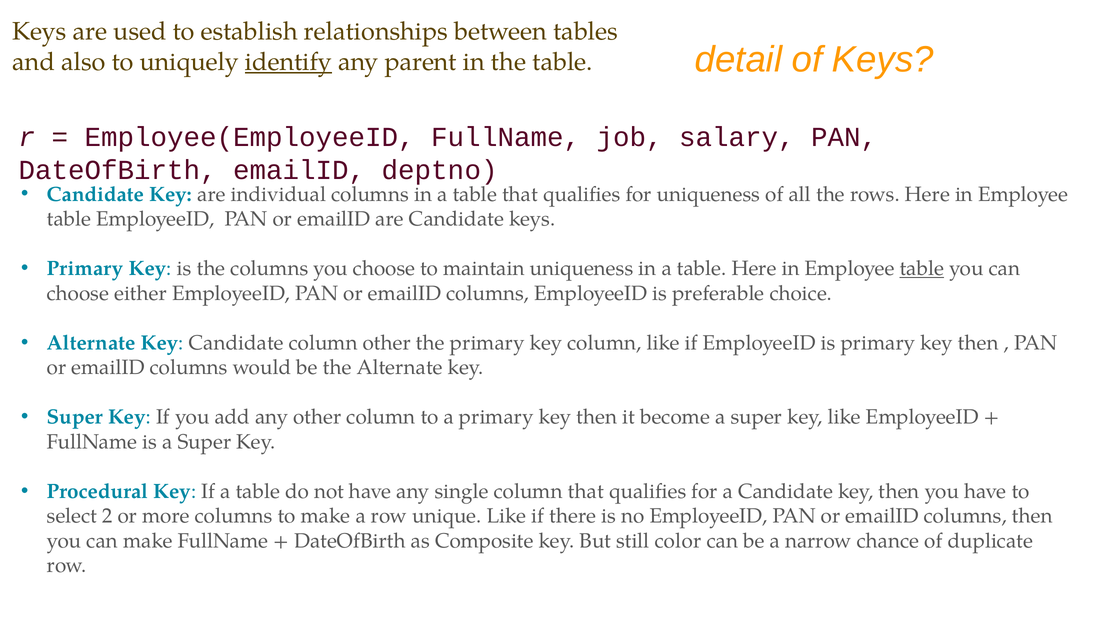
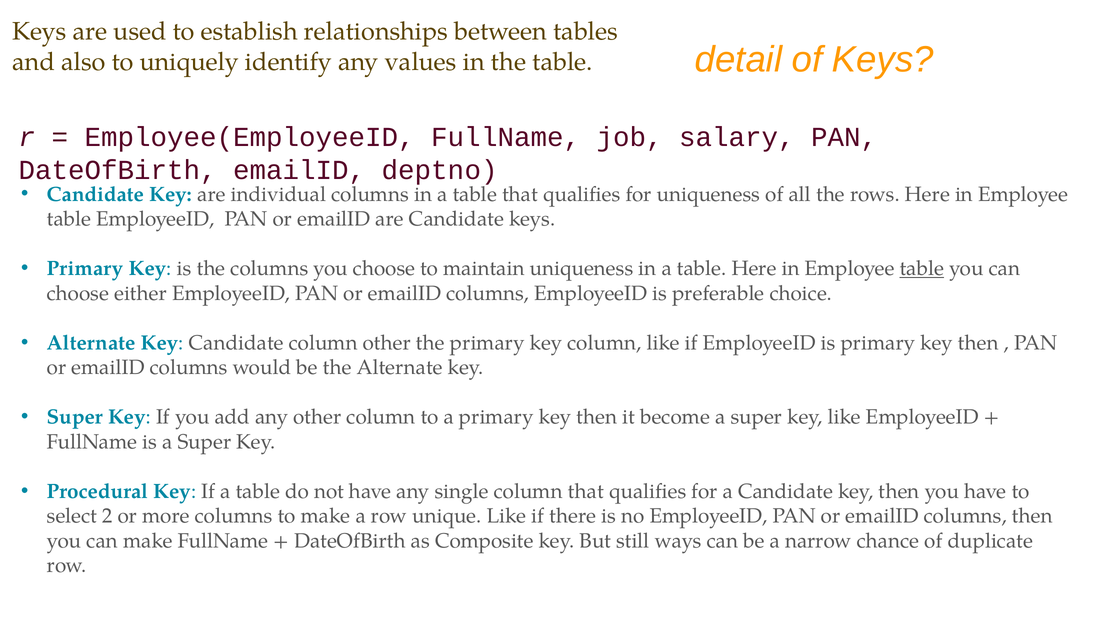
identify underline: present -> none
parent: parent -> values
color: color -> ways
